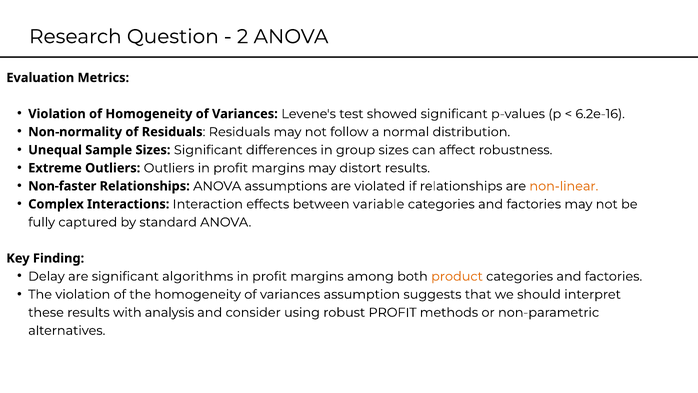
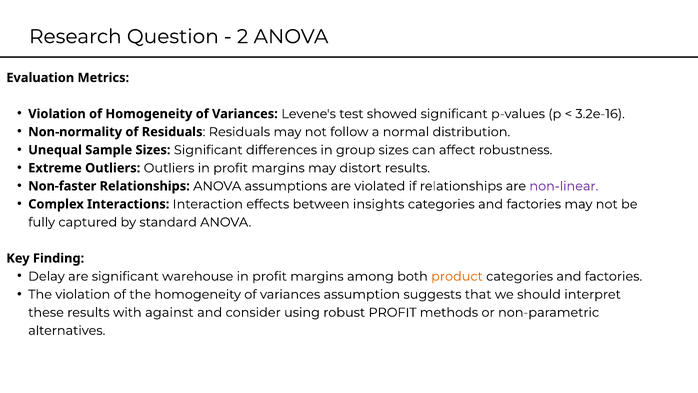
6.2e-16: 6.2e-16 -> 3.2e-16
non-linear colour: orange -> purple
variable: variable -> insights
algorithms: algorithms -> warehouse
analysis: analysis -> against
